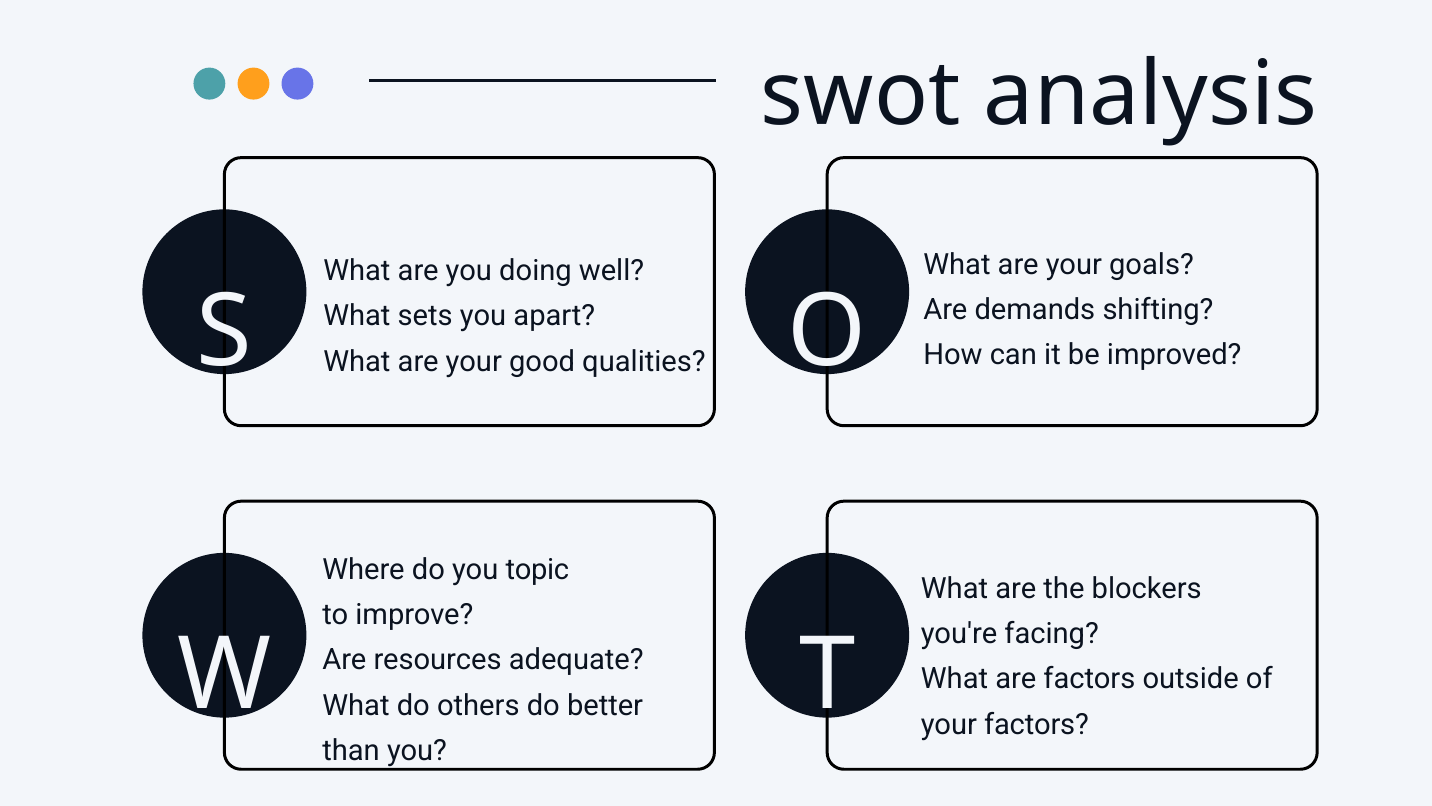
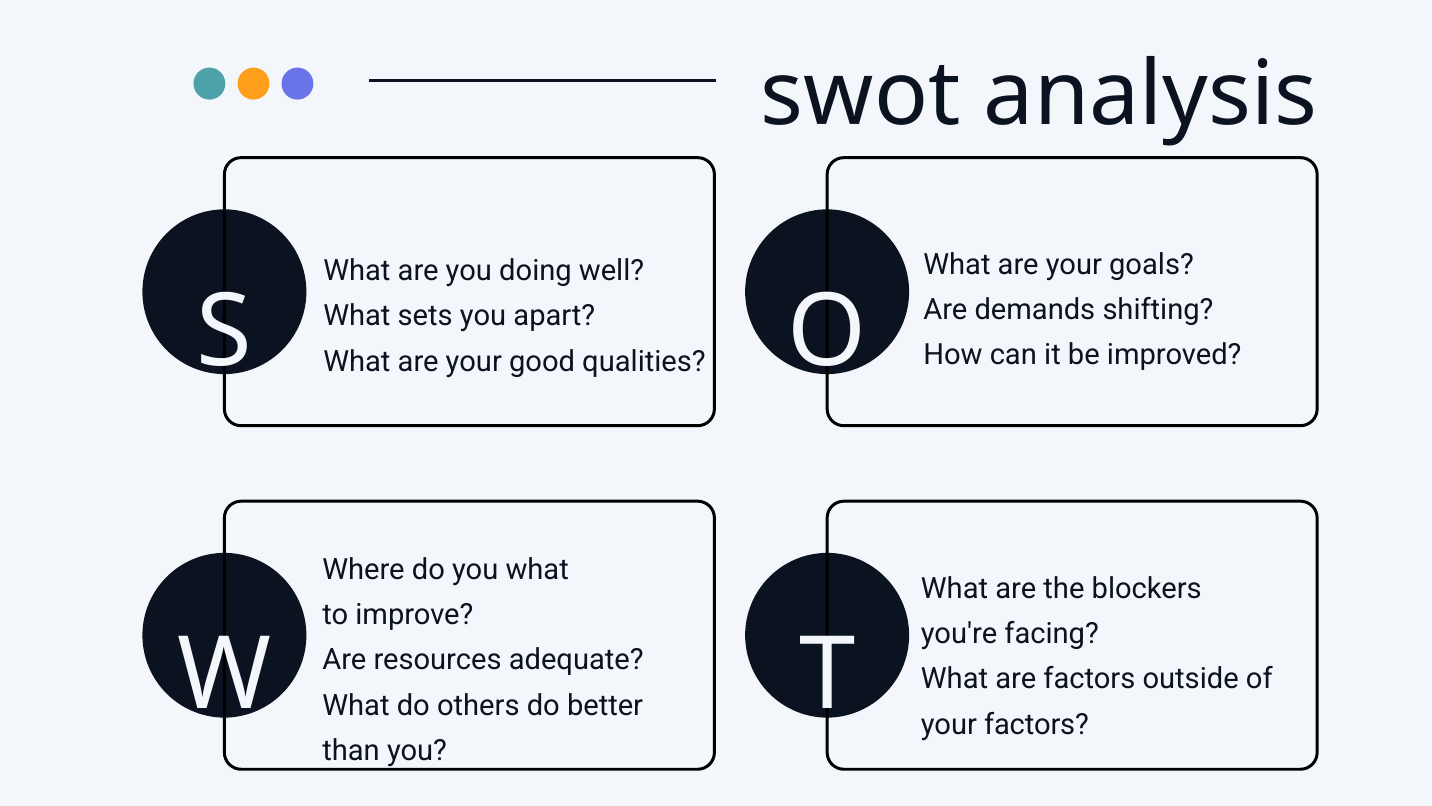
do you topic: topic -> what
